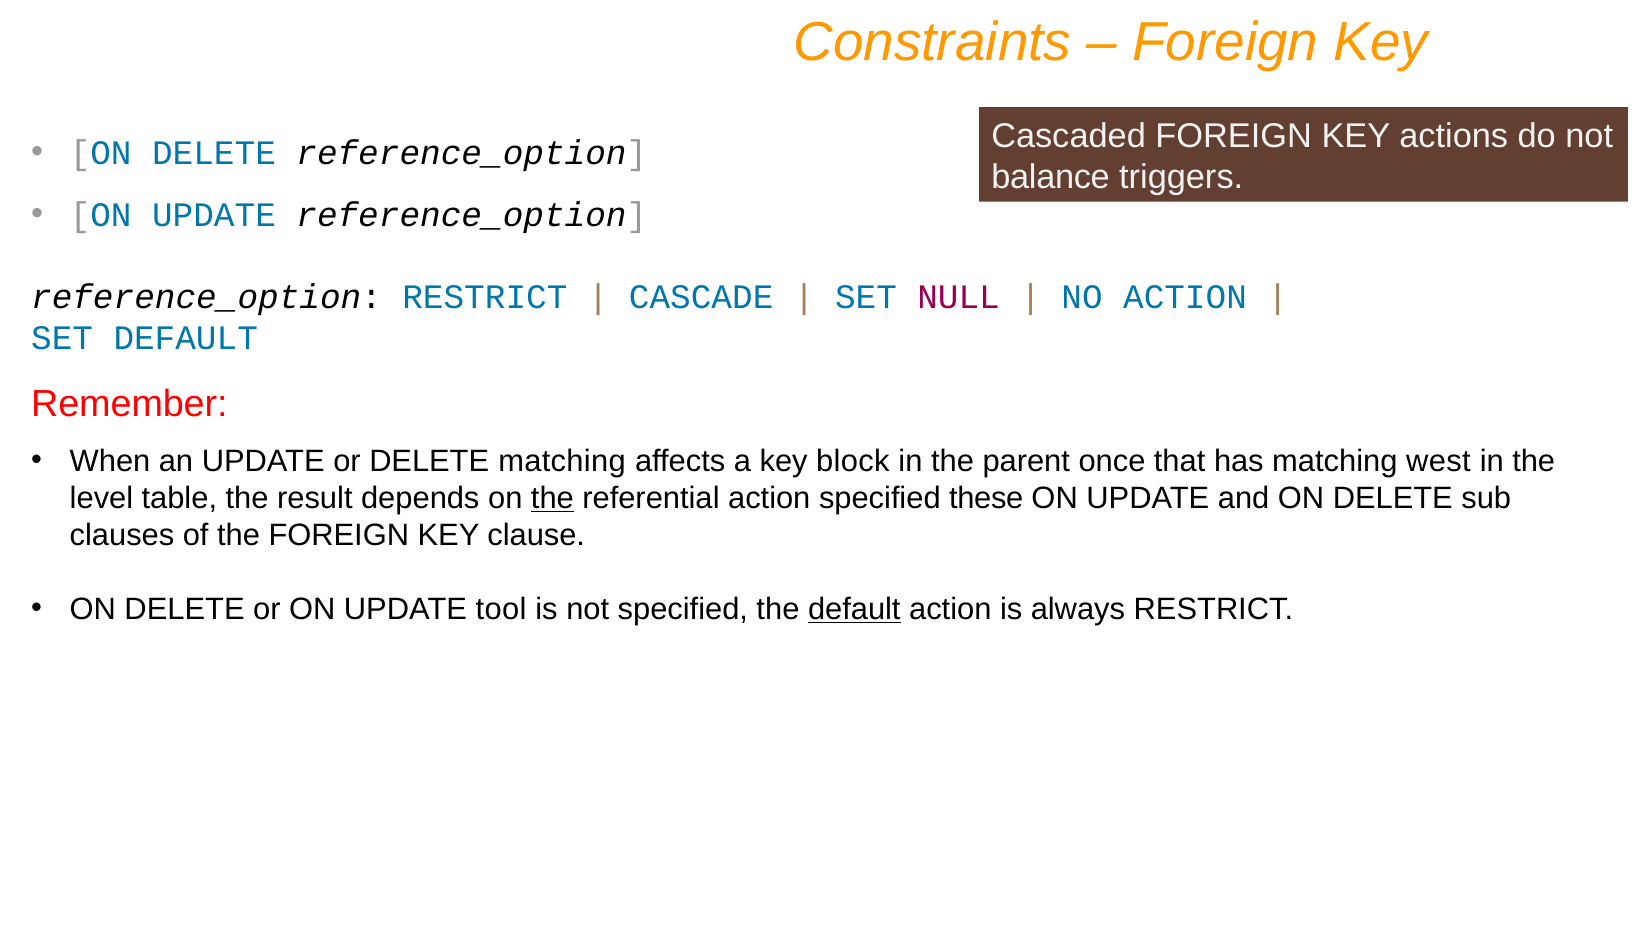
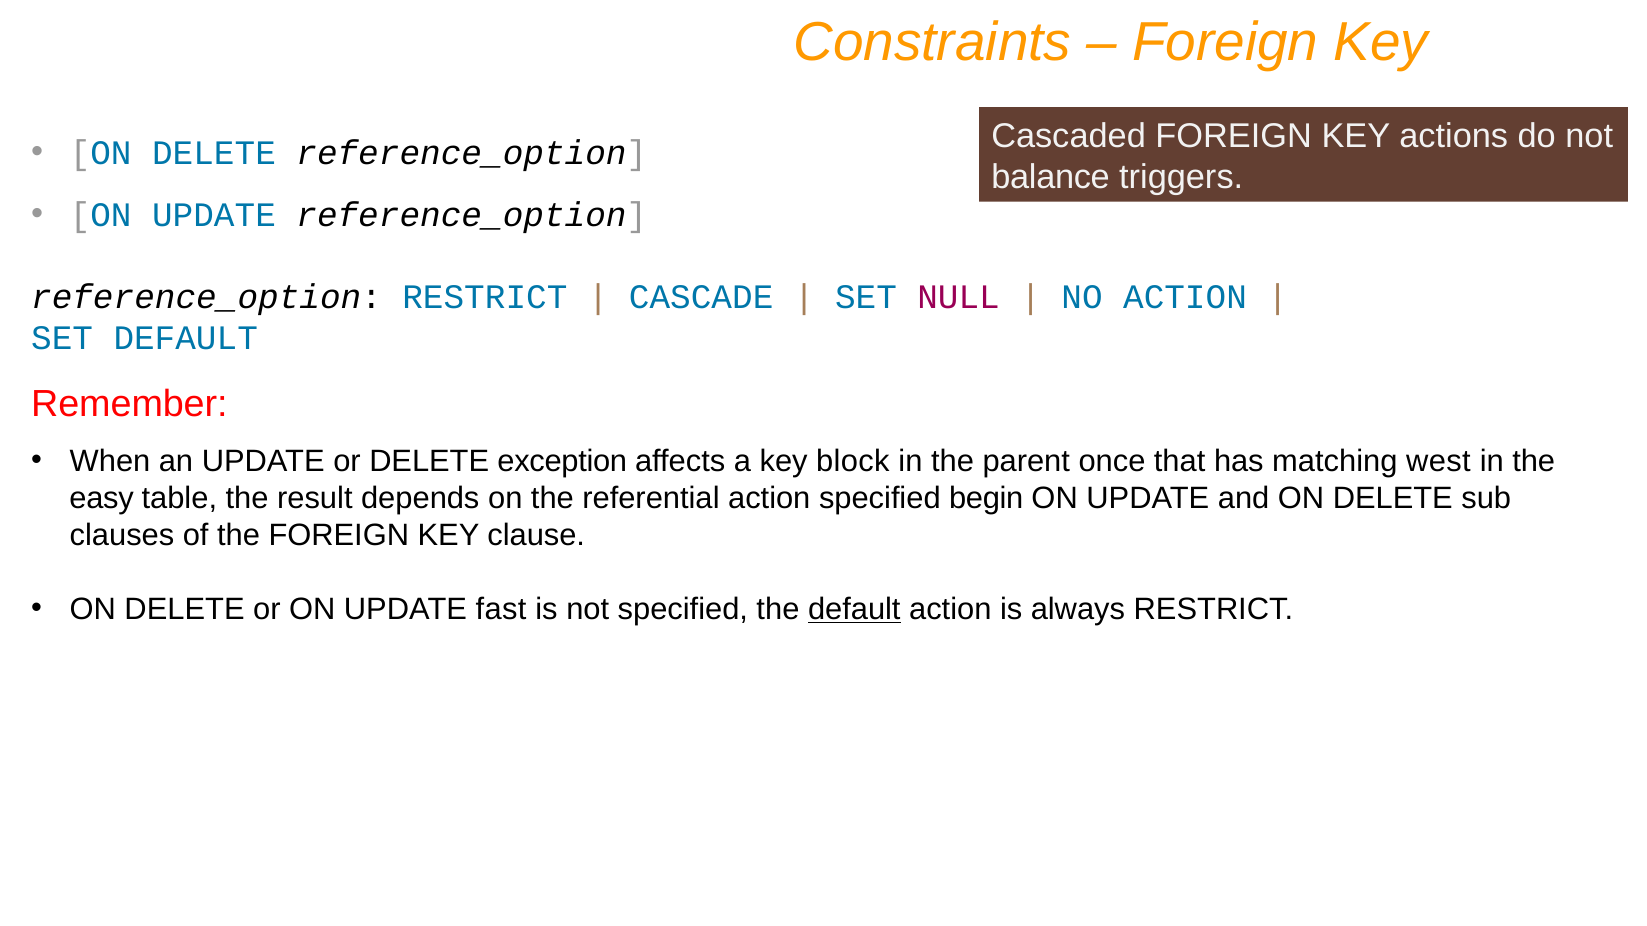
DELETE matching: matching -> exception
level: level -> easy
the at (552, 498) underline: present -> none
these: these -> begin
tool: tool -> fast
